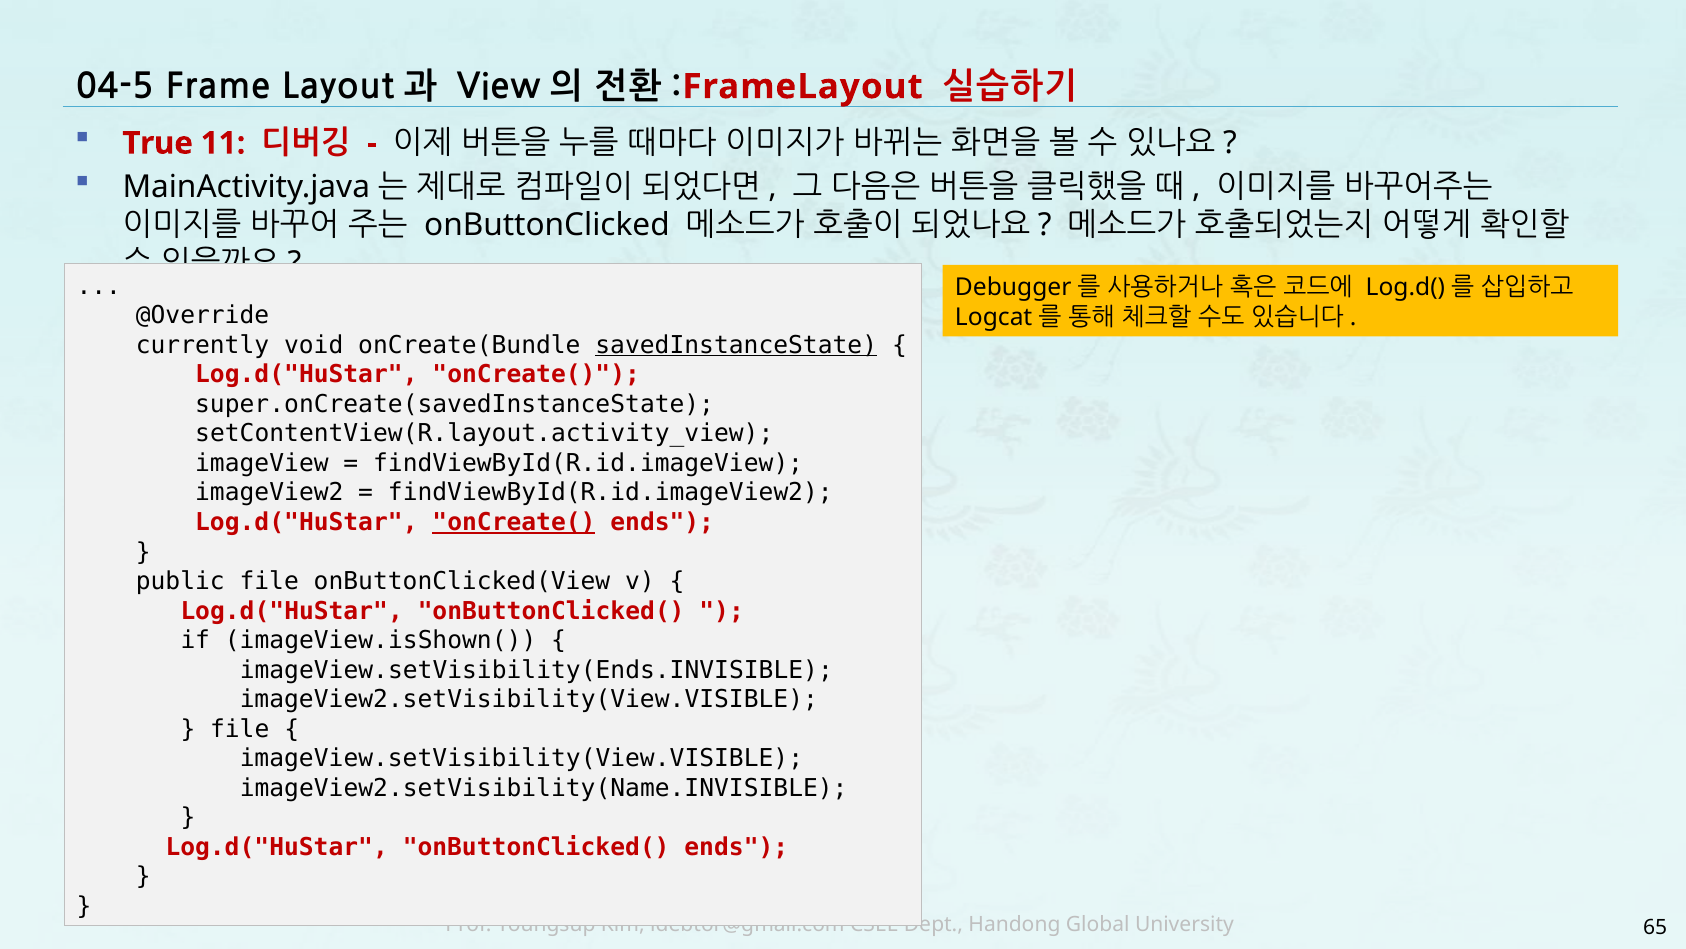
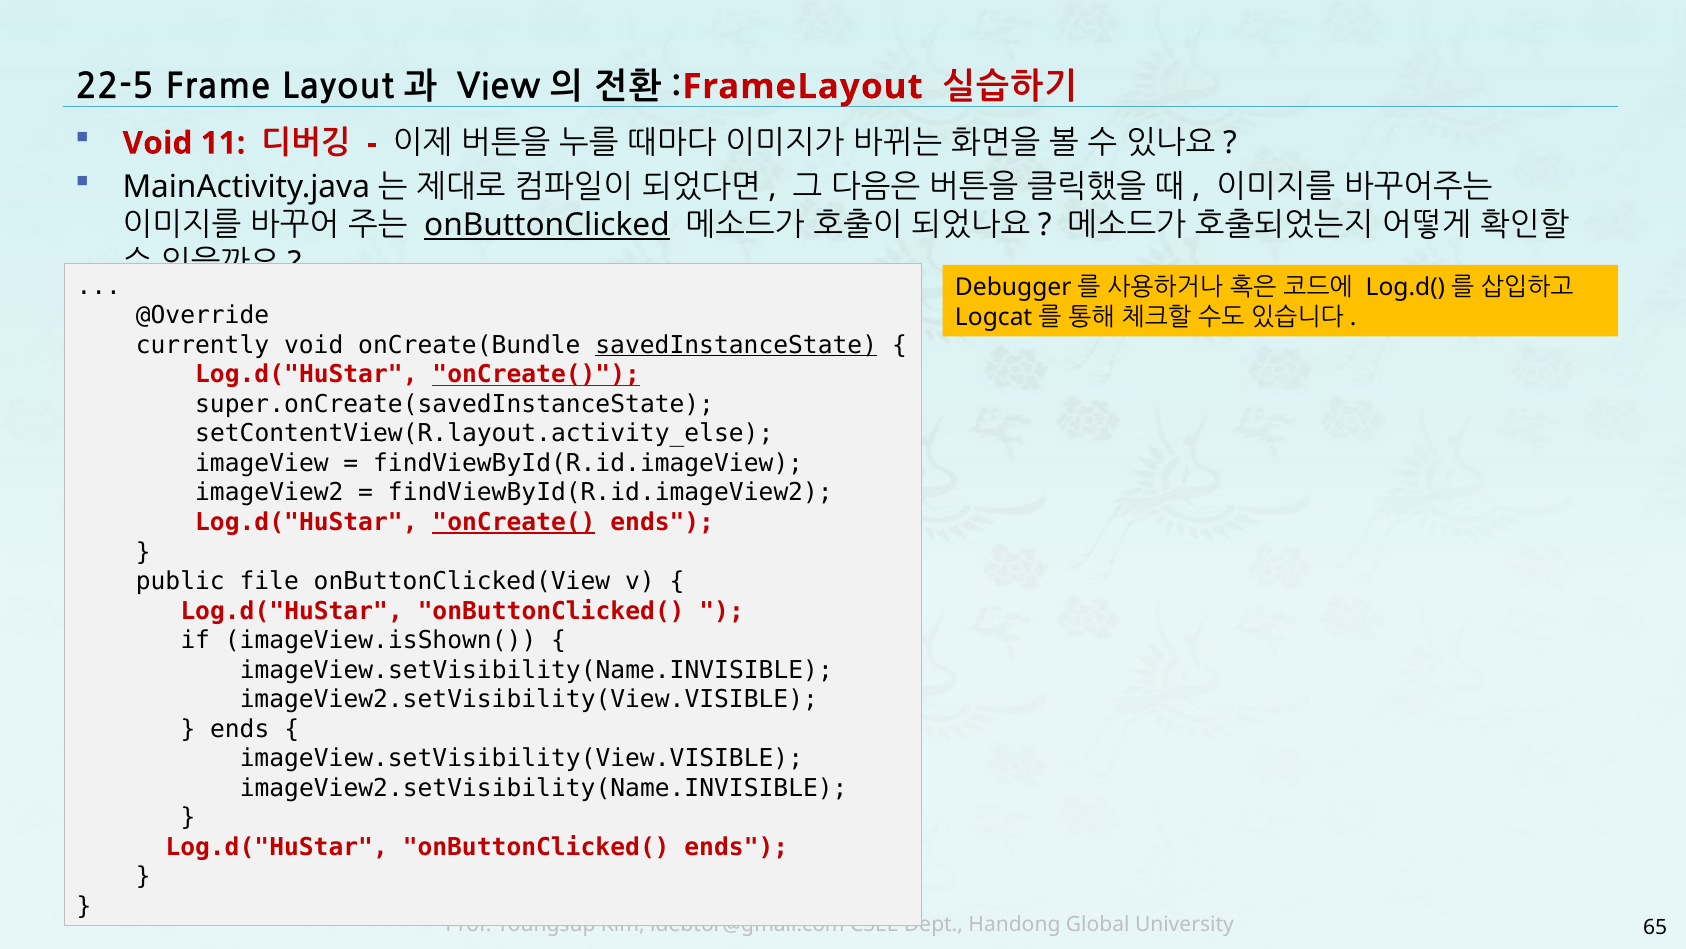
04-5: 04-5 -> 22-5
True at (158, 143): True -> Void
onButtonClicked underline: none -> present
onCreate( at (536, 374) underline: none -> present
setContentView(R.layout.activity_view: setContentView(R.layout.activity_view -> setContentView(R.layout.activity_else
imageView.setVisibility(Ends.INVISIBLE: imageView.setVisibility(Ends.INVISIBLE -> imageView.setVisibility(Name.INVISIBLE
file at (240, 729): file -> ends
